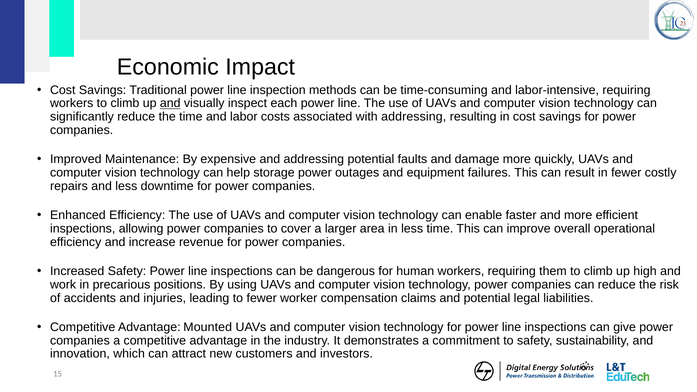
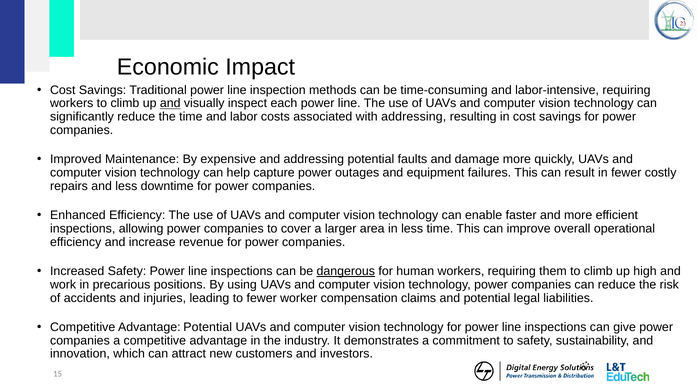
storage: storage -> capture
dangerous underline: none -> present
Advantage Mounted: Mounted -> Potential
